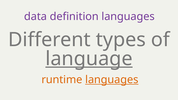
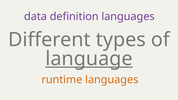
languages at (112, 80) underline: present -> none
